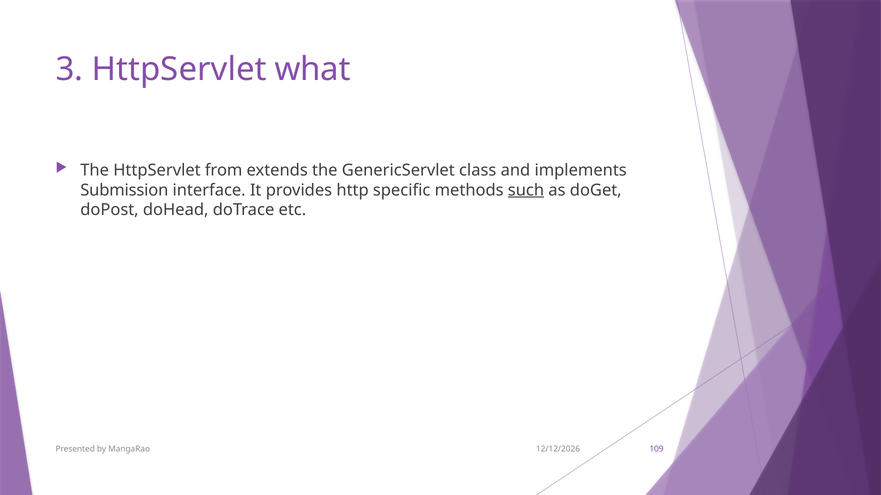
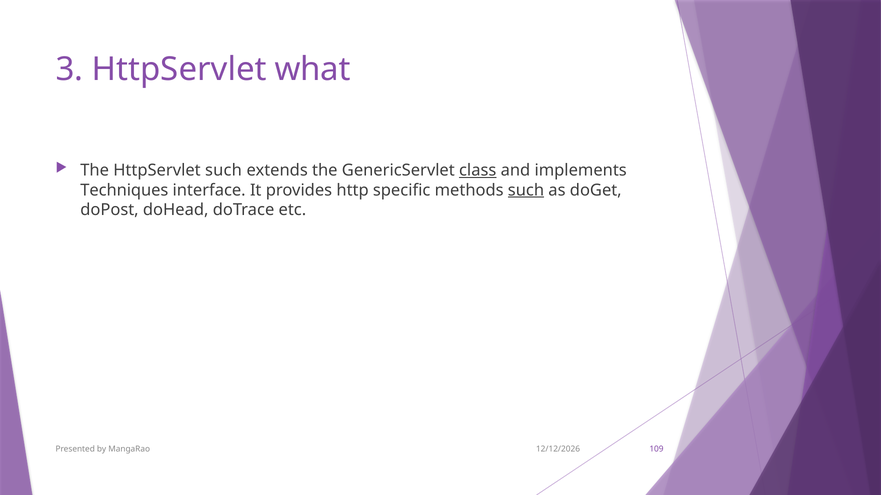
HttpServlet from: from -> such
class underline: none -> present
Submission: Submission -> Techniques
